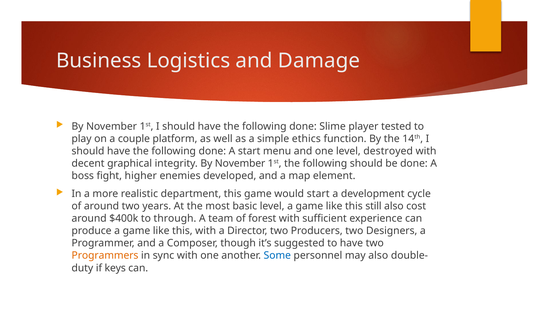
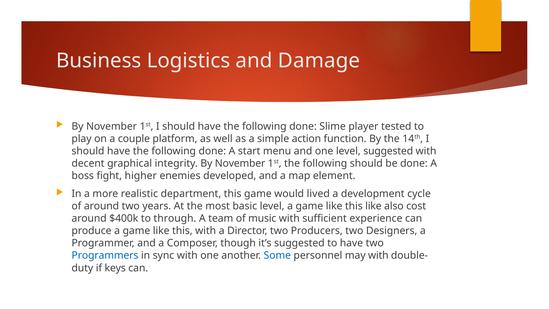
ethics: ethics -> action
level destroyed: destroyed -> suggested
would start: start -> lived
this still: still -> like
forest: forest -> music
Programmers colour: orange -> blue
may also: also -> with
